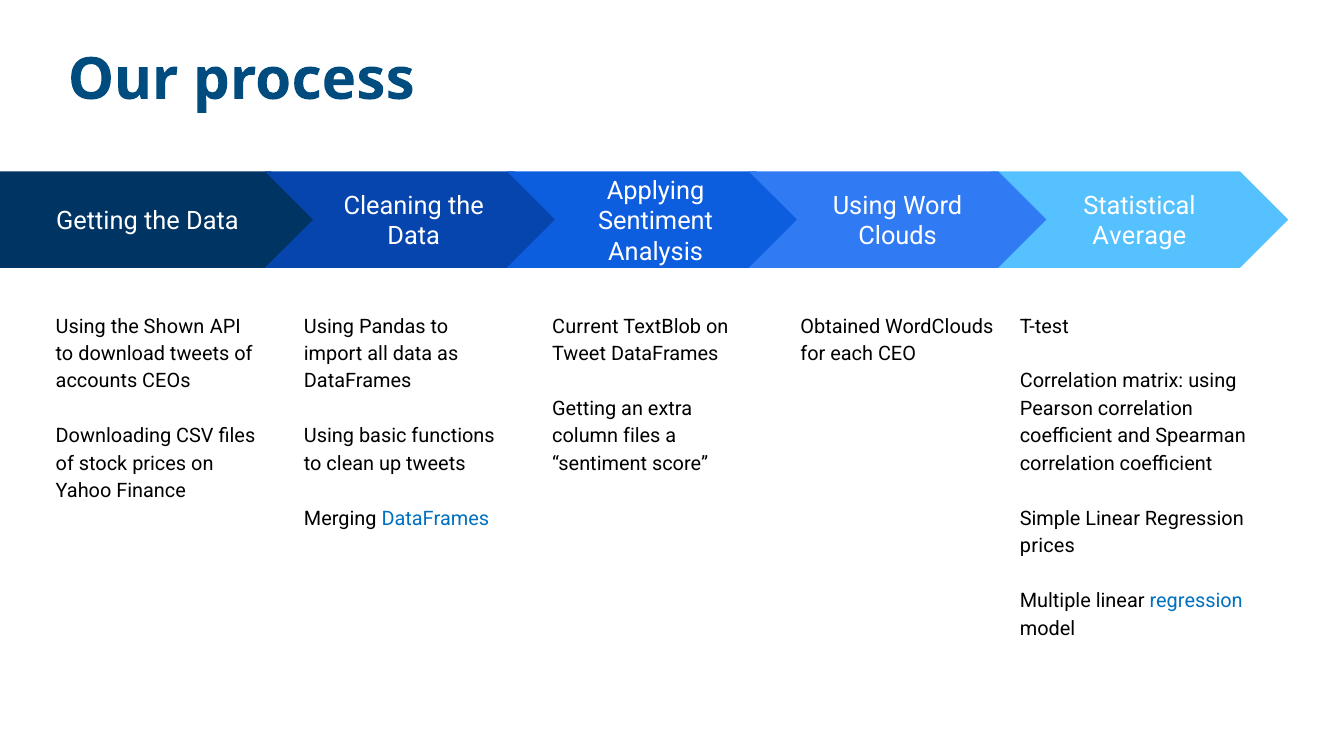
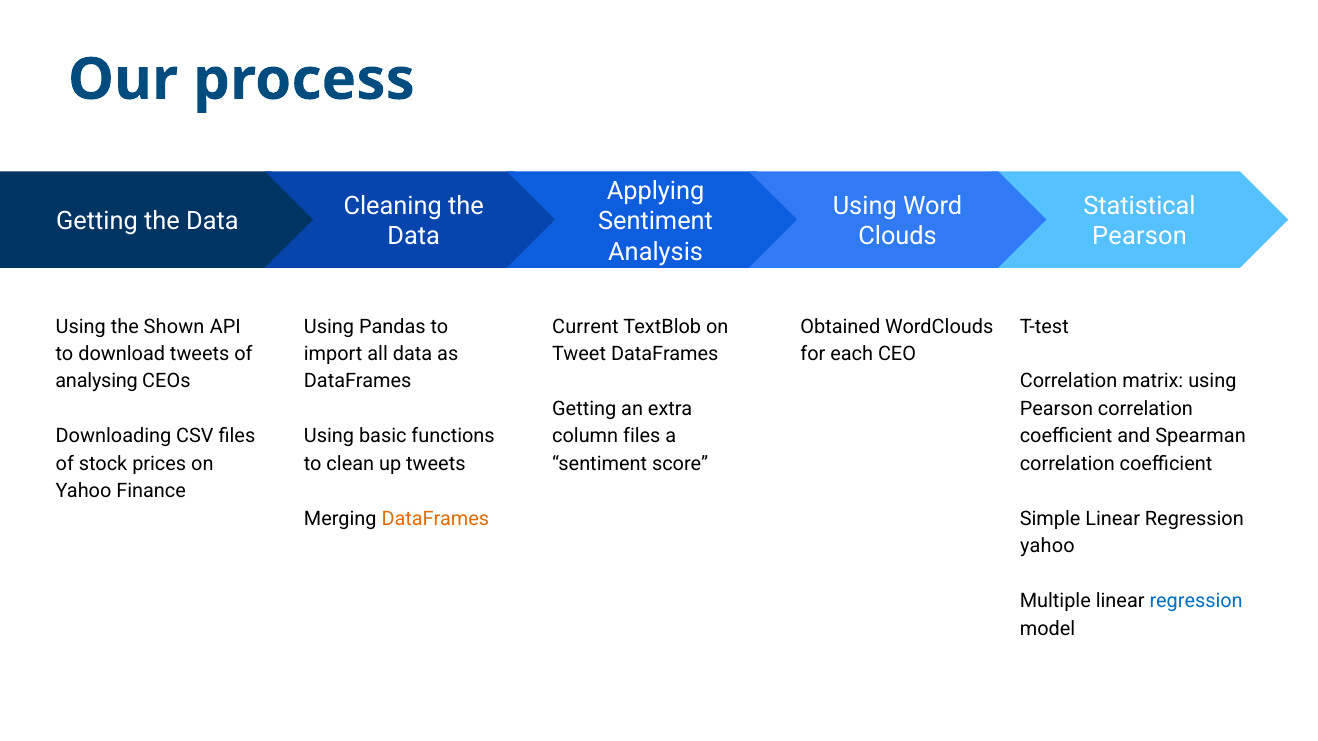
Average at (1139, 237): Average -> Pearson
accounts: accounts -> analysing
DataFrames at (435, 519) colour: blue -> orange
prices at (1047, 546): prices -> yahoo
